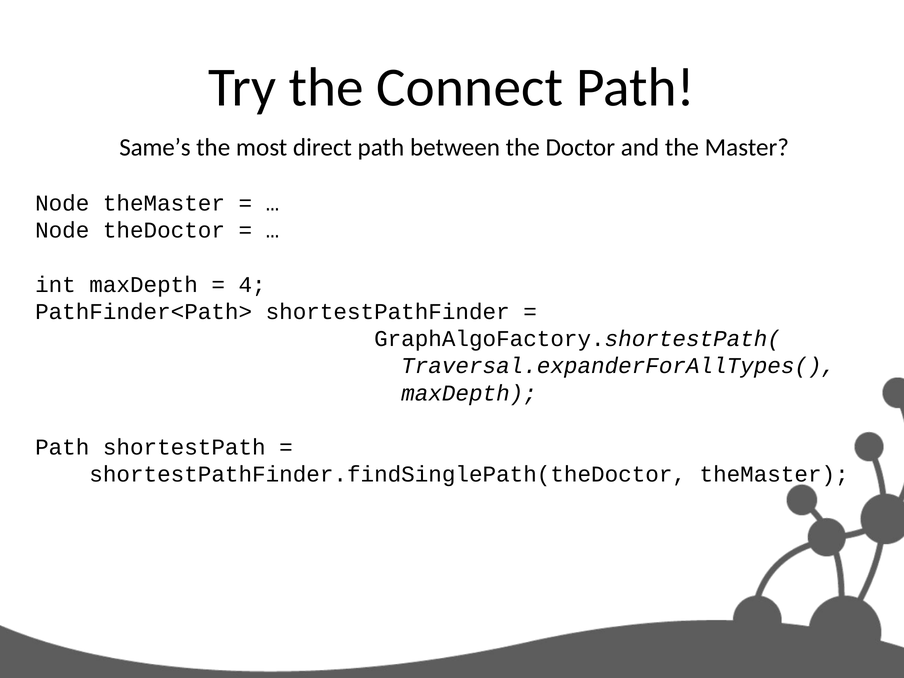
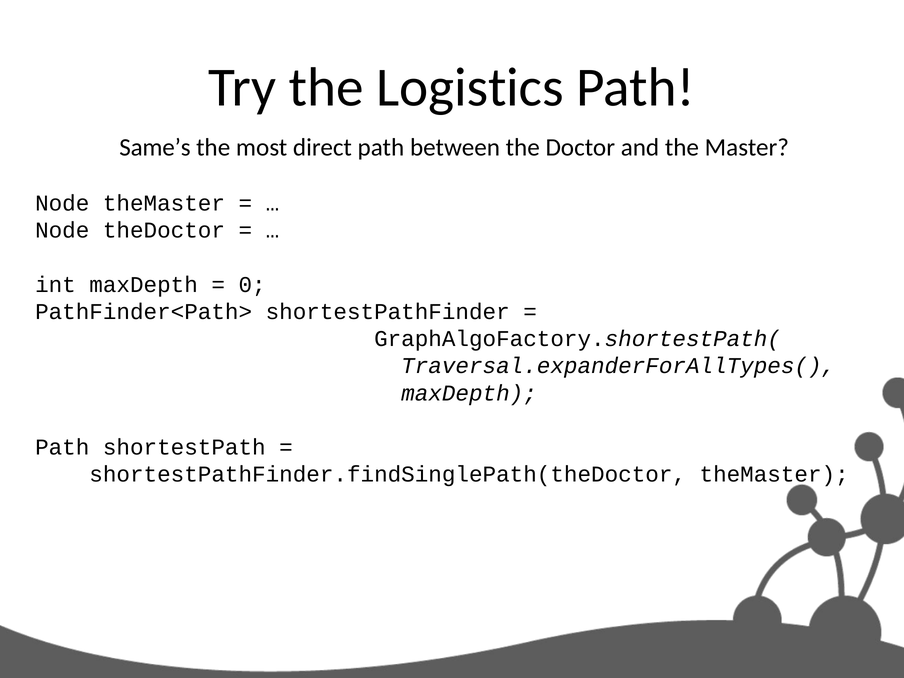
Connect: Connect -> Logistics
4: 4 -> 0
